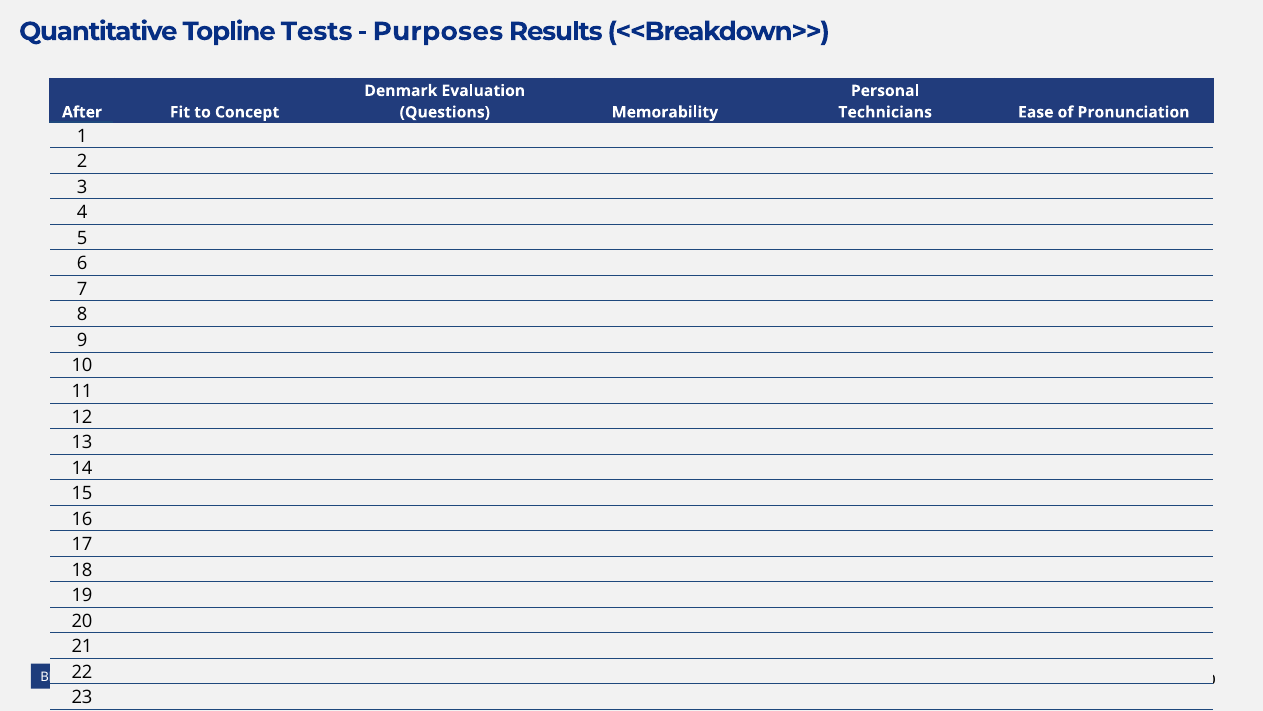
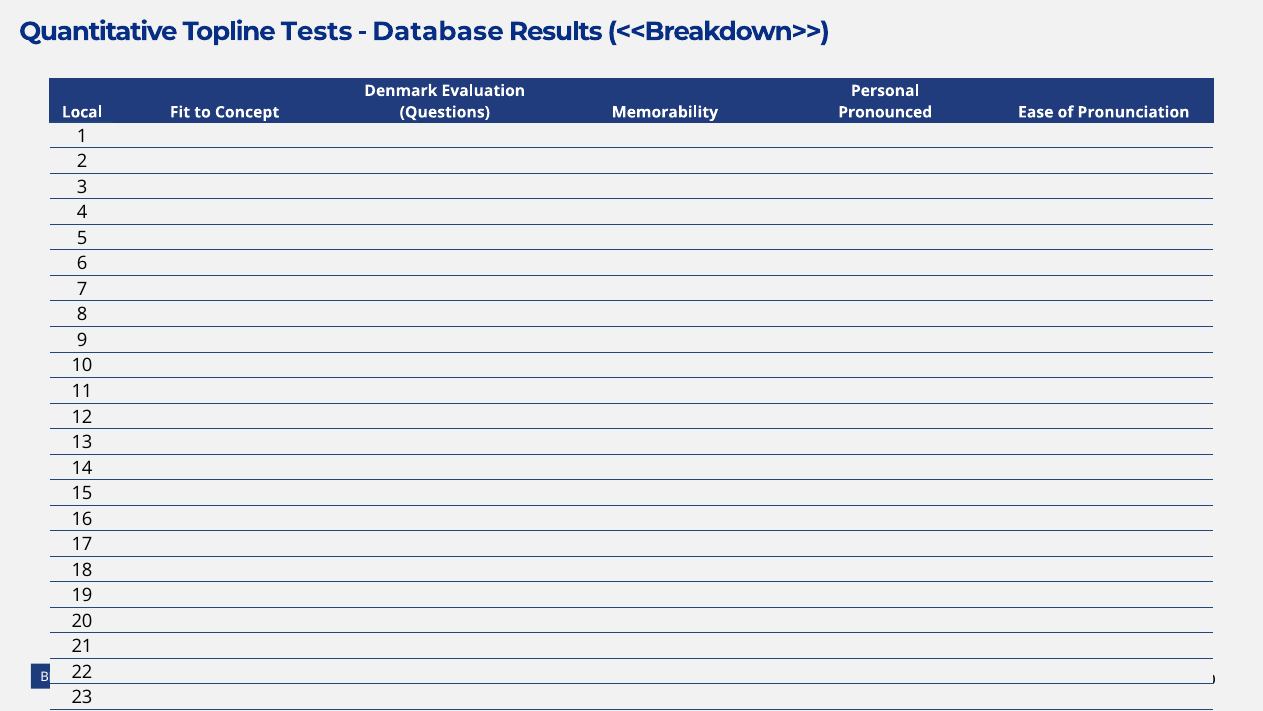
Purposes: Purposes -> Database
After: After -> Local
Technicians: Technicians -> Pronounced
